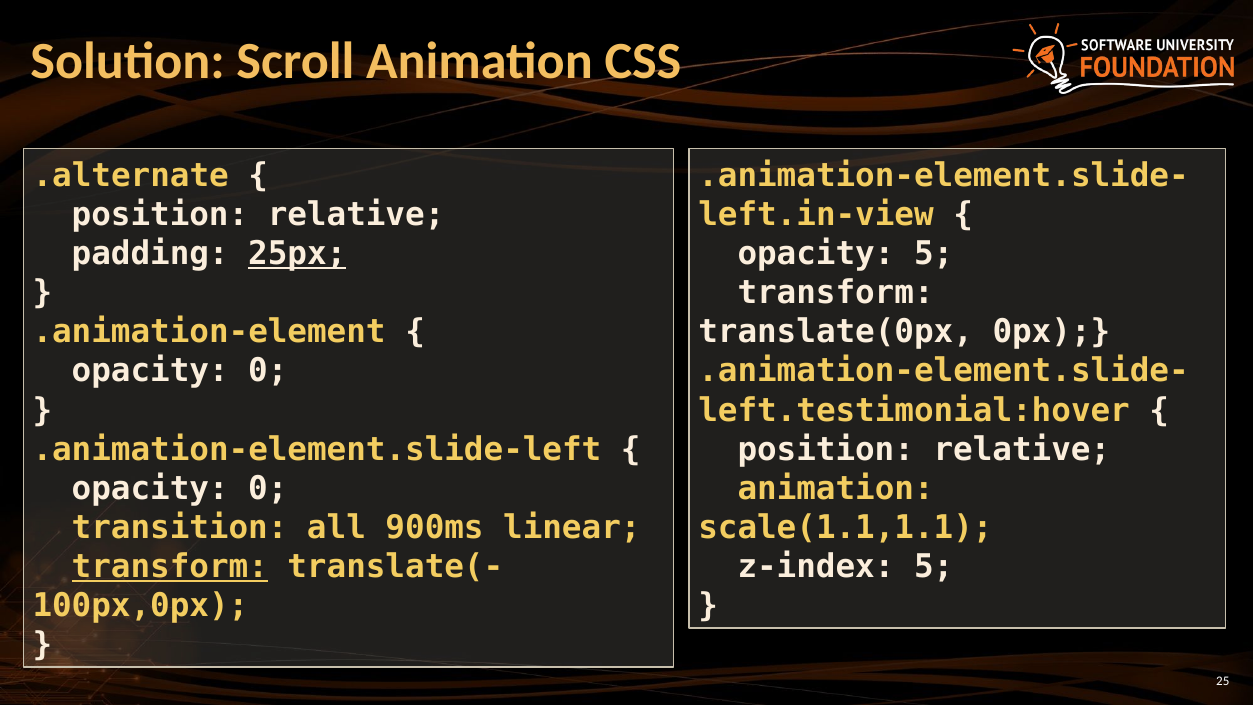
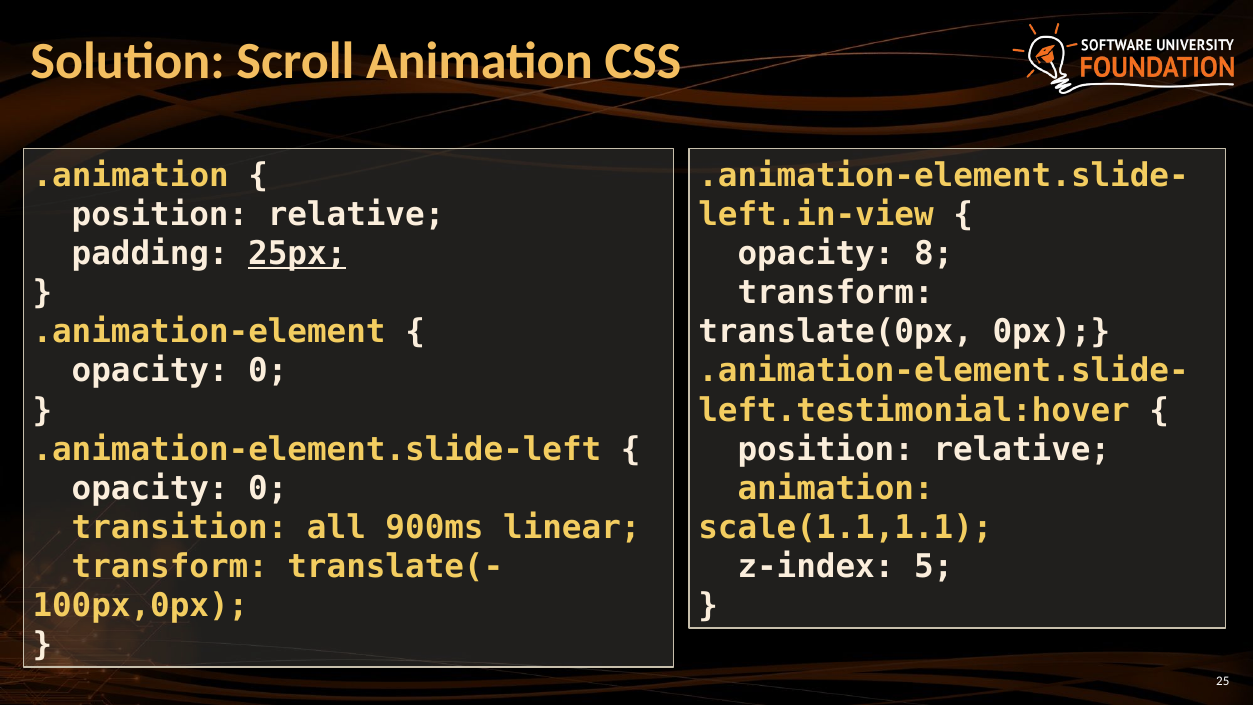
.alternate: .alternate -> .animation
opacity 5: 5 -> 8
transform at (170, 567) underline: present -> none
